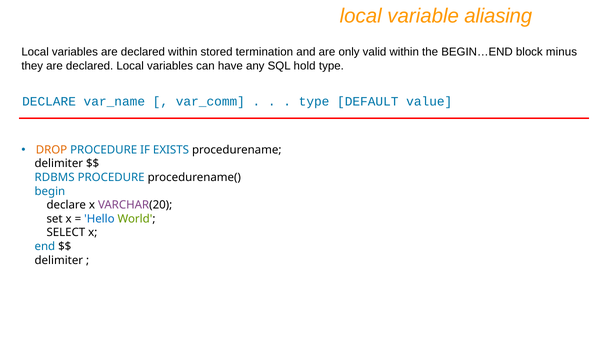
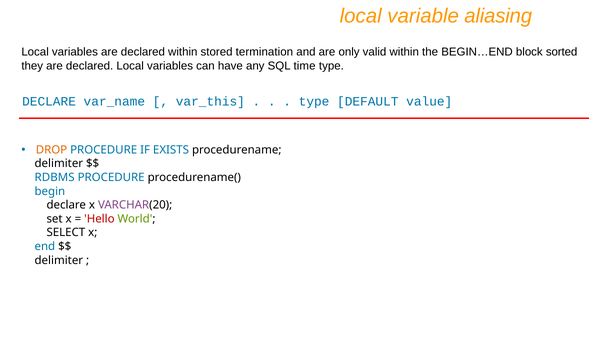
minus: minus -> sorted
hold: hold -> time
var_comm: var_comm -> var_this
Hello colour: blue -> red
